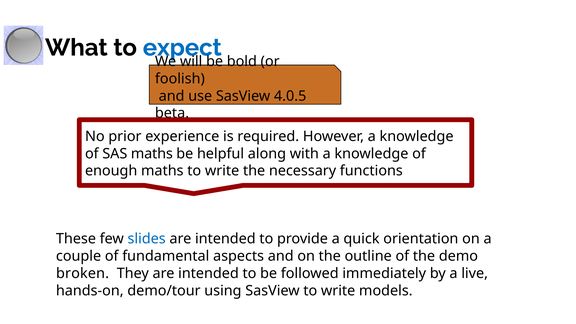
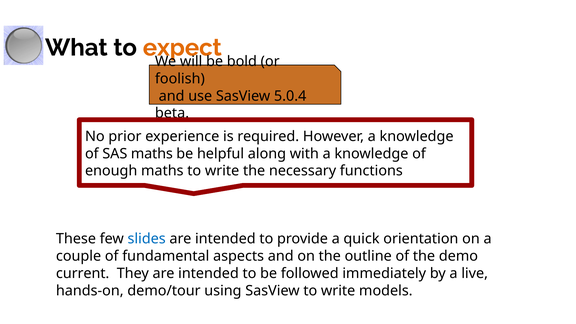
expect colour: blue -> orange
4.0.5: 4.0.5 -> 5.0.4
broken: broken -> current
